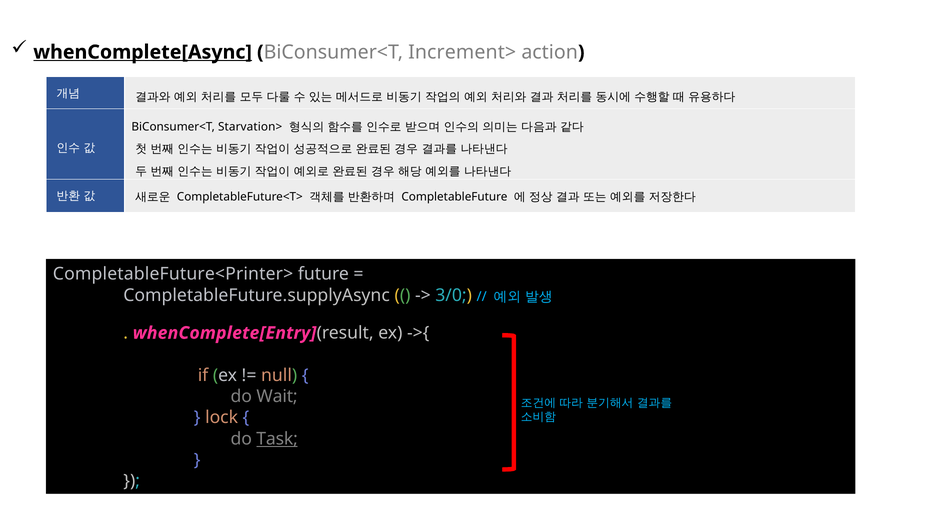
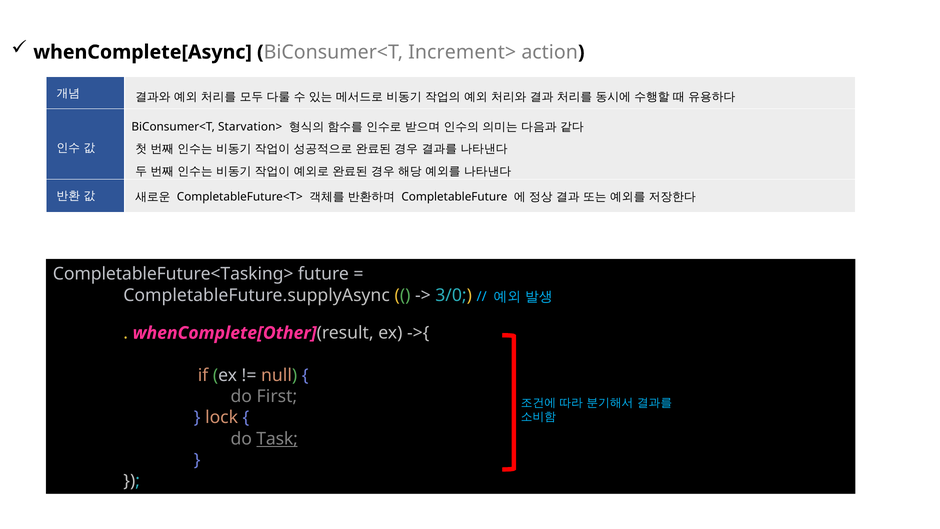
whenComplete[Async underline: present -> none
CompletableFuture<Printer>: CompletableFuture<Printer> -> CompletableFuture<Tasking>
whenComplete[Entry: whenComplete[Entry -> whenComplete[Other
Wait: Wait -> First
